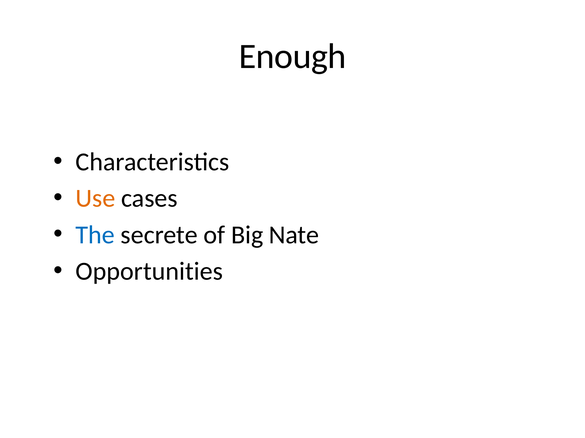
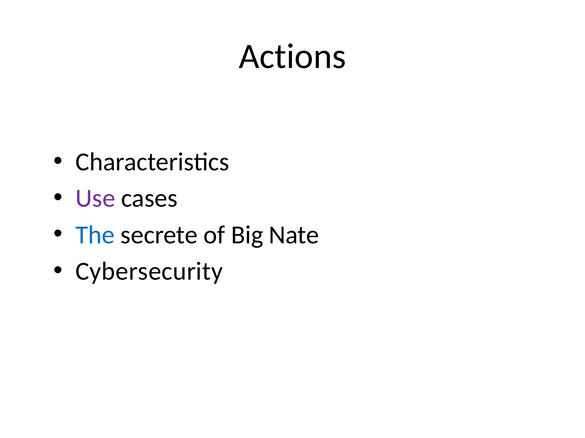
Enough: Enough -> Actions
Use colour: orange -> purple
Opportunities: Opportunities -> Cybersecurity
